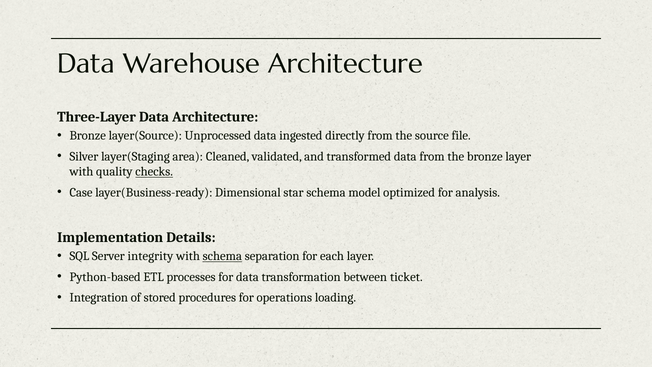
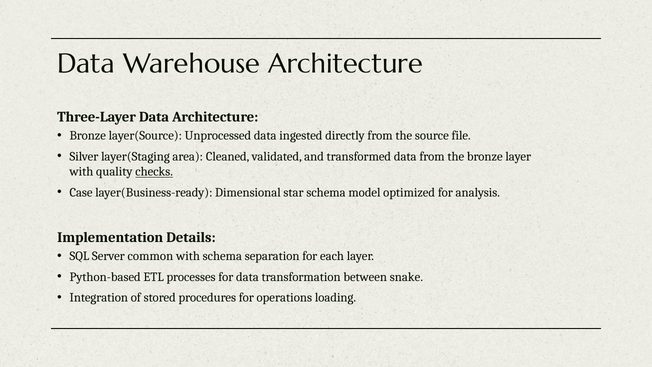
integrity: integrity -> common
schema at (222, 256) underline: present -> none
ticket: ticket -> snake
